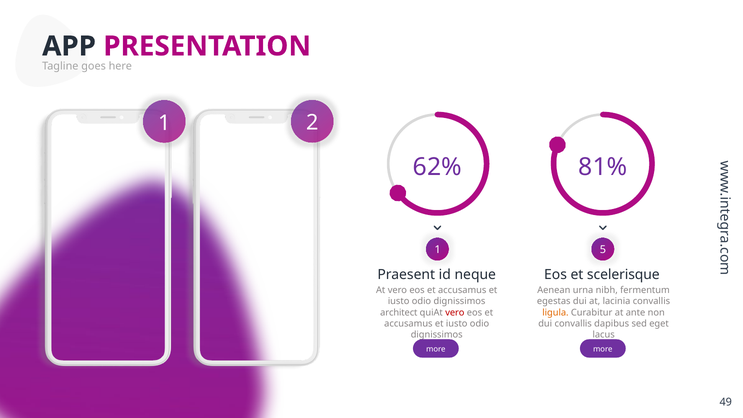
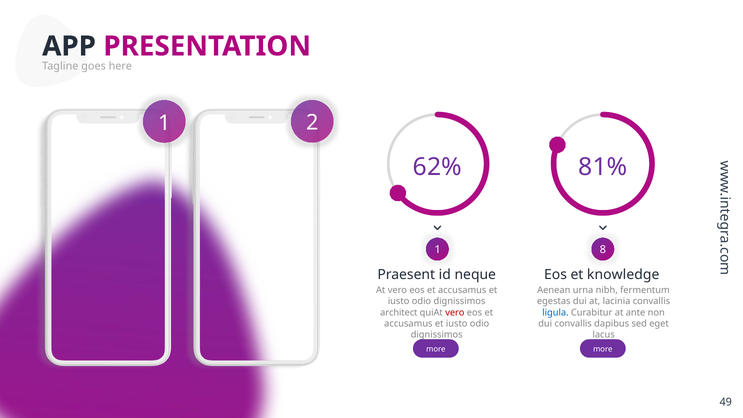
5: 5 -> 8
scelerisque: scelerisque -> knowledge
ligula colour: orange -> blue
